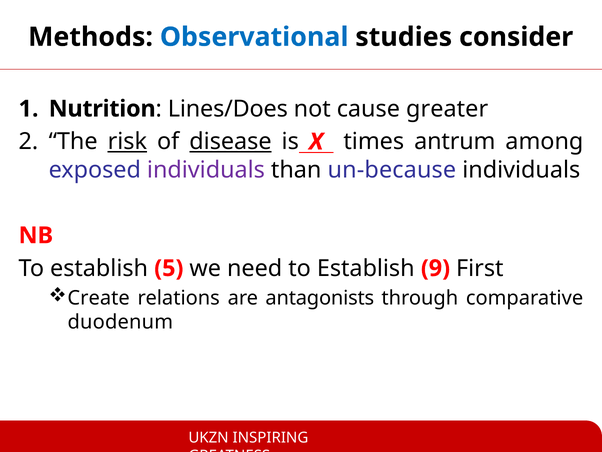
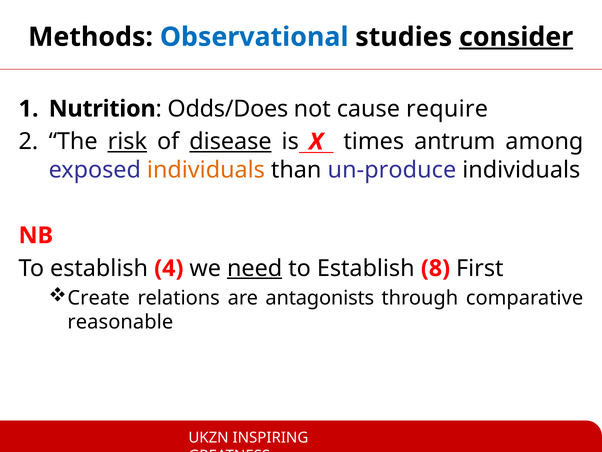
consider underline: none -> present
Lines/Does: Lines/Does -> Odds/Does
greater: greater -> require
individuals at (206, 170) colour: purple -> orange
un-because: un-because -> un-produce
5: 5 -> 4
need underline: none -> present
9: 9 -> 8
duodenum: duodenum -> reasonable
